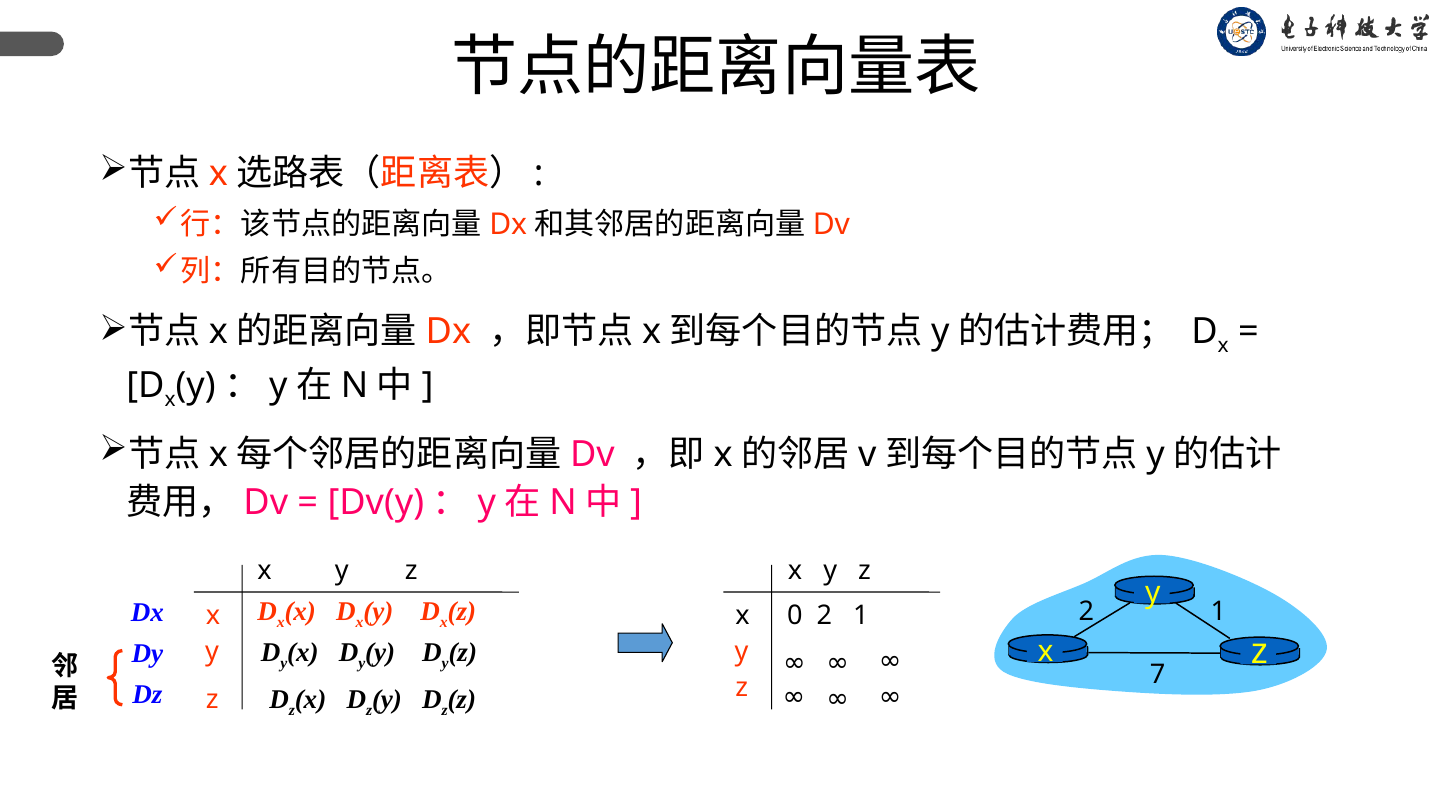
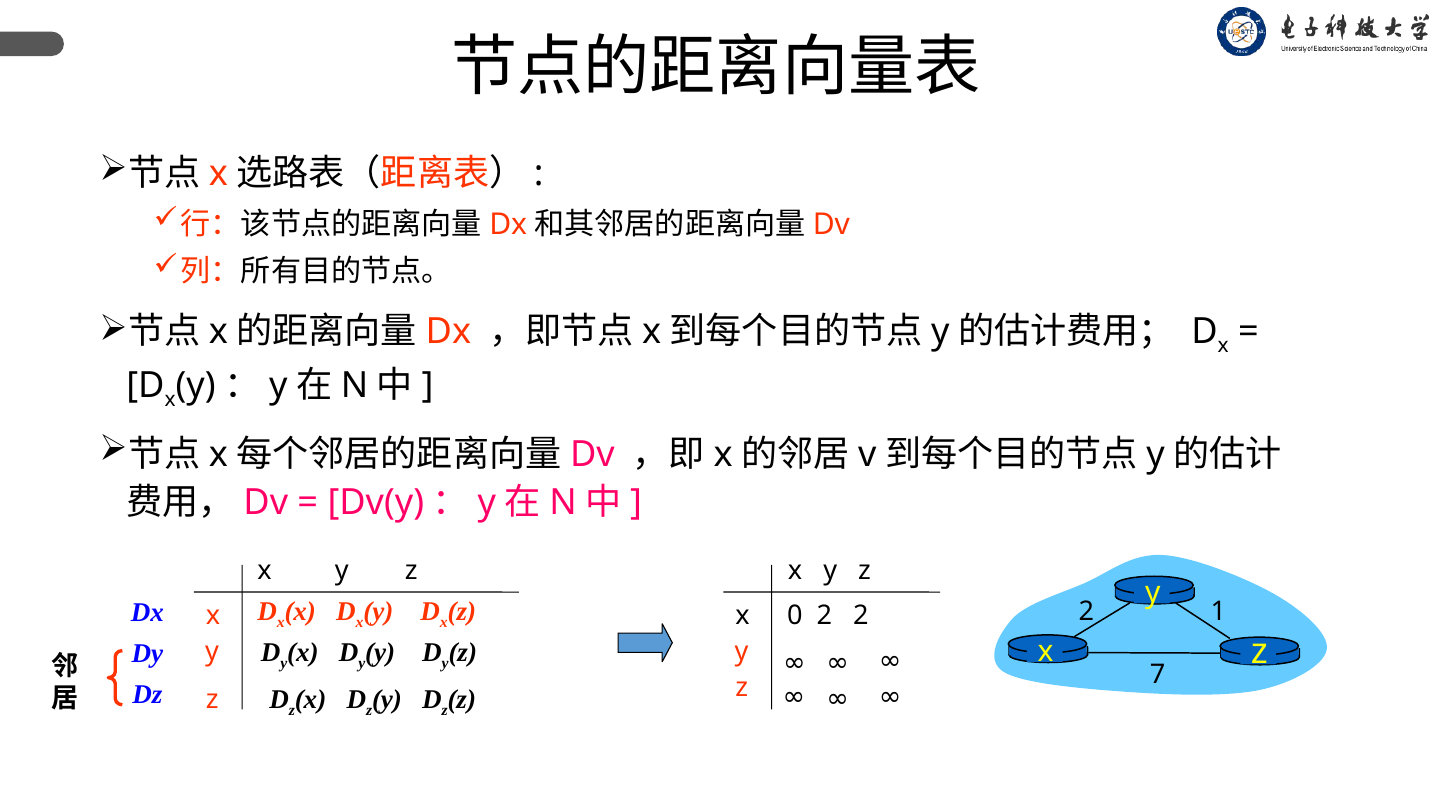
2 1: 1 -> 2
